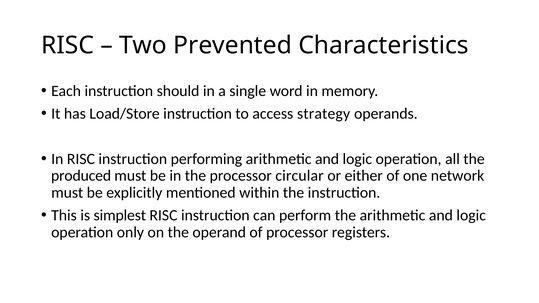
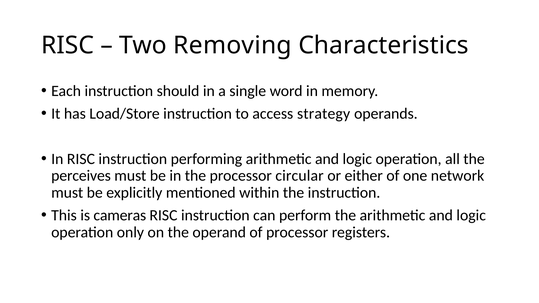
Prevented: Prevented -> Removing
produced: produced -> perceives
simplest: simplest -> cameras
